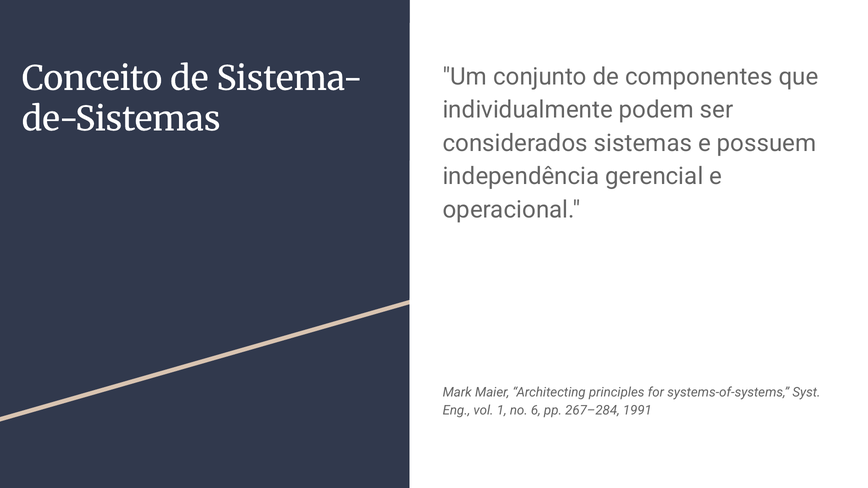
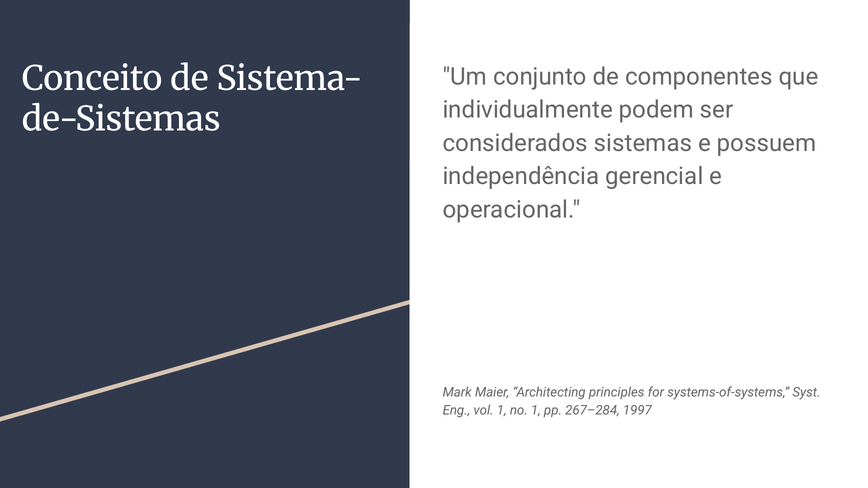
no 6: 6 -> 1
1991: 1991 -> 1997
